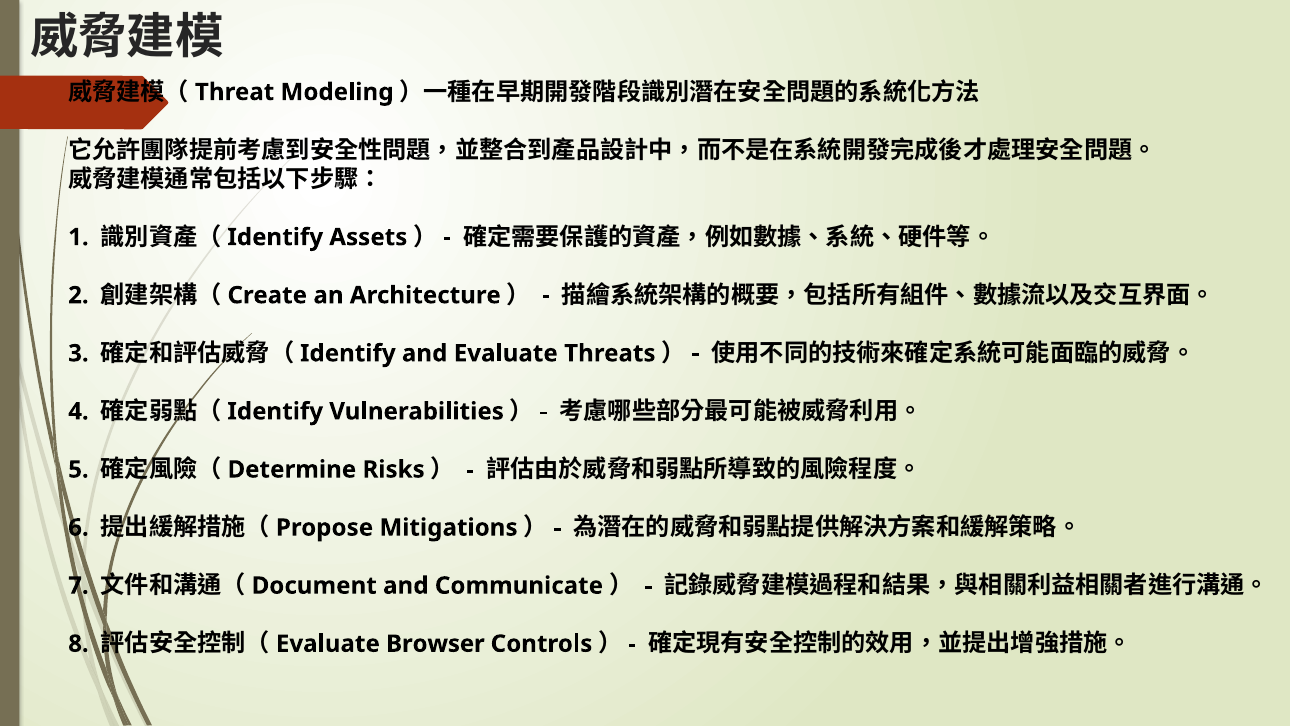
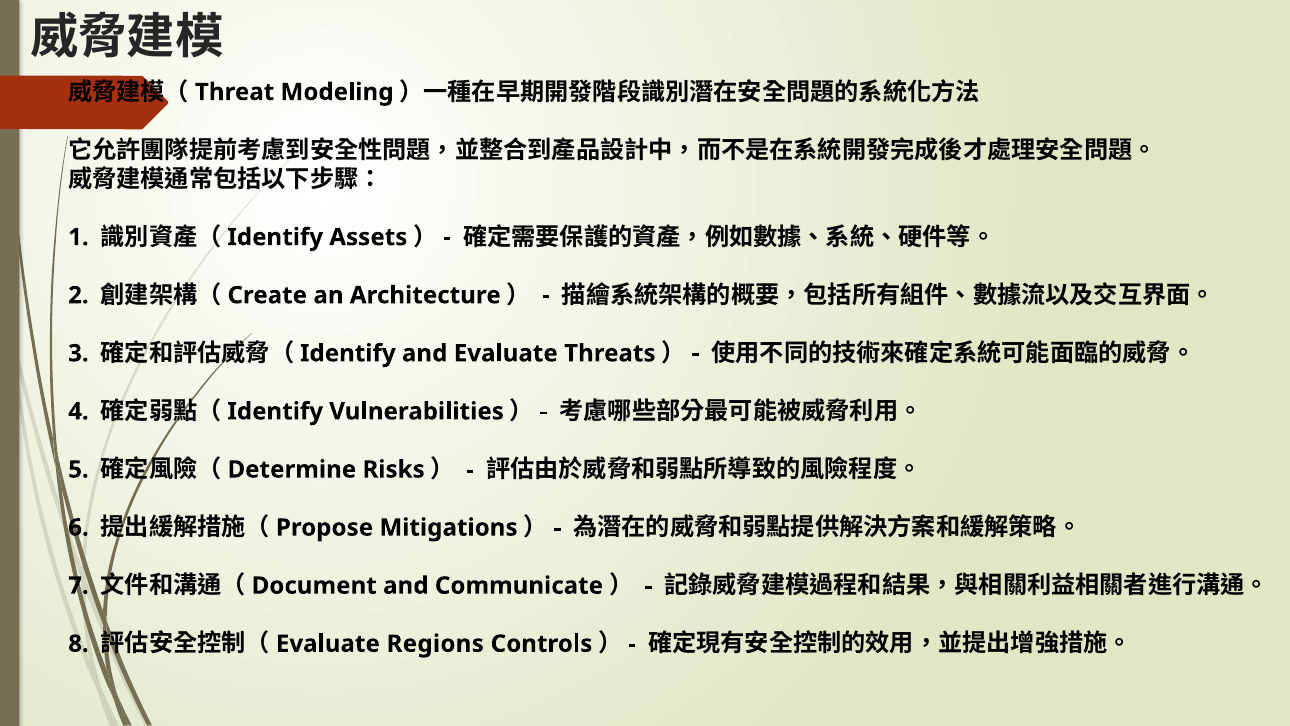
Browser: Browser -> Regions
